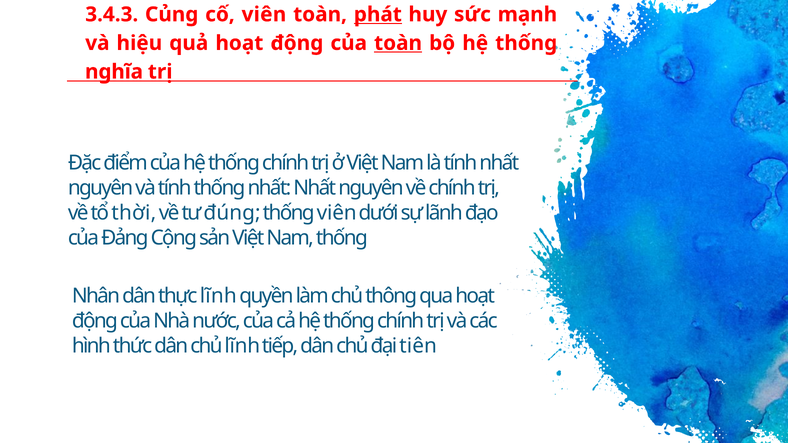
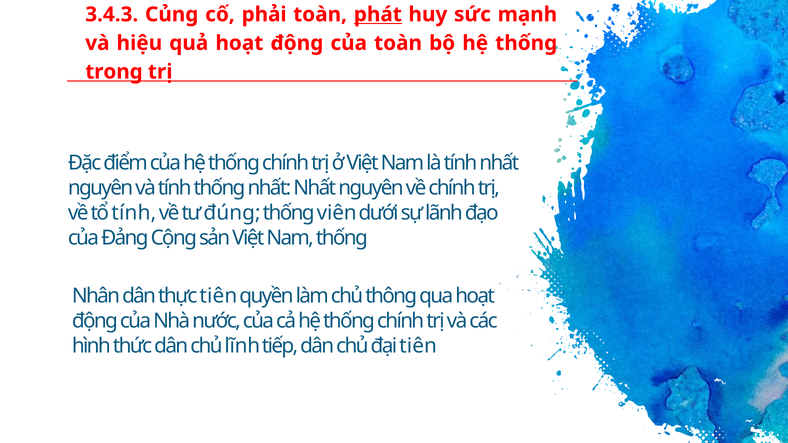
cố viên: viên -> phải
toàn at (398, 43) underline: present -> none
nghĩa: nghĩa -> trong
tổ thời: thời -> tính
thực lĩnh: lĩnh -> tiên
